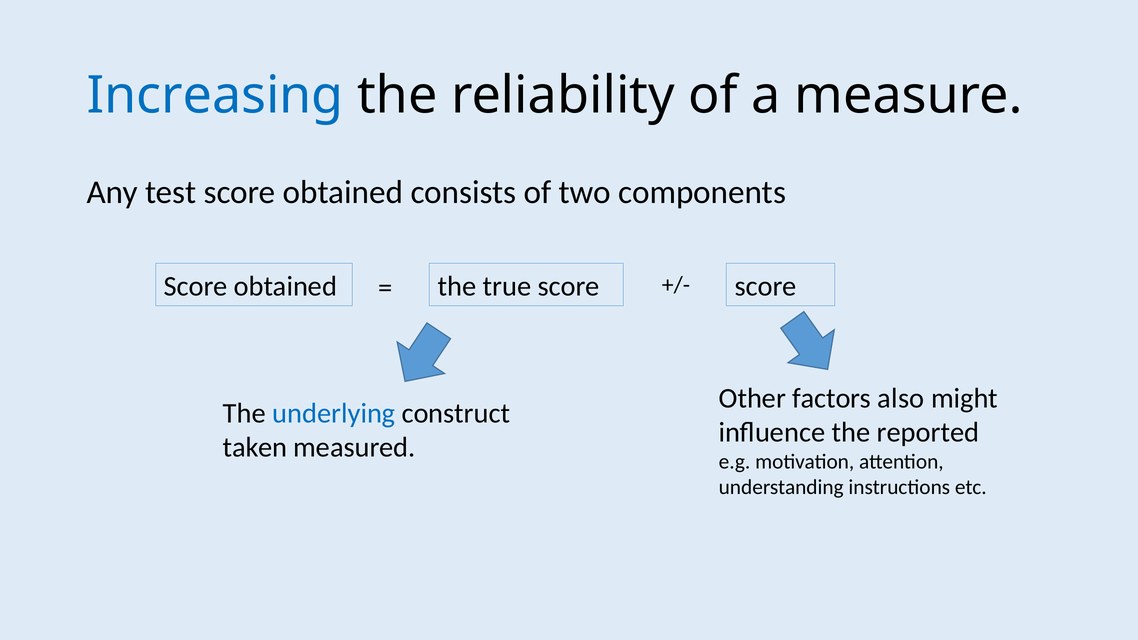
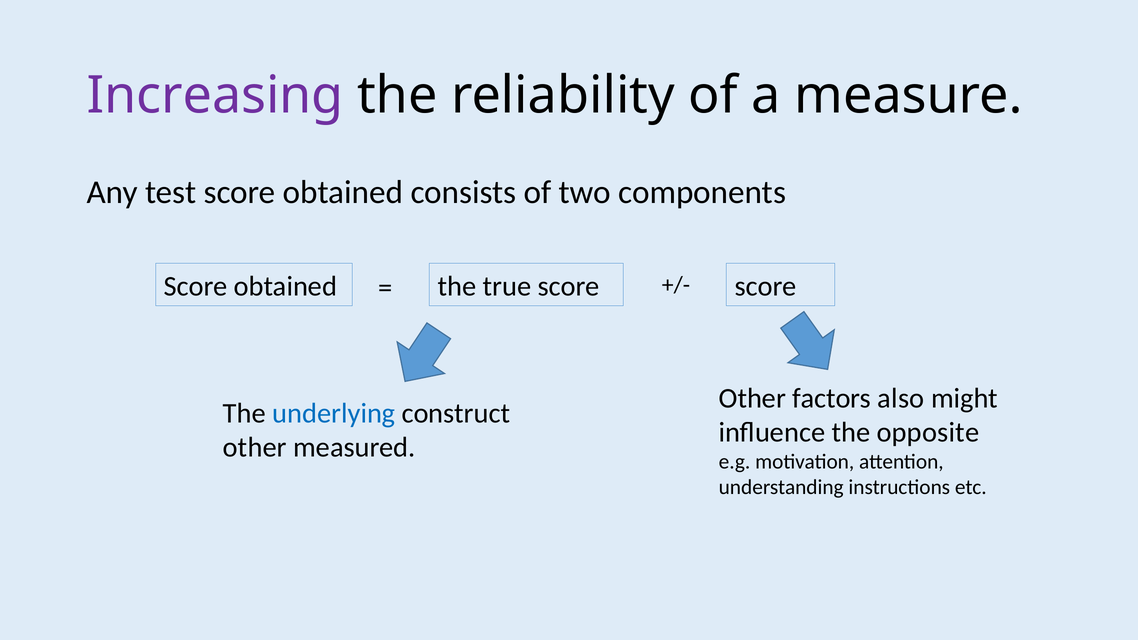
Increasing colour: blue -> purple
reported: reported -> opposite
taken at (255, 447): taken -> other
